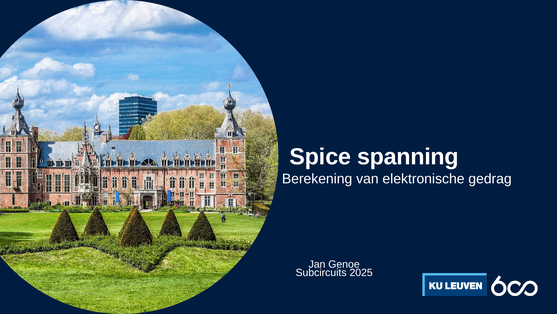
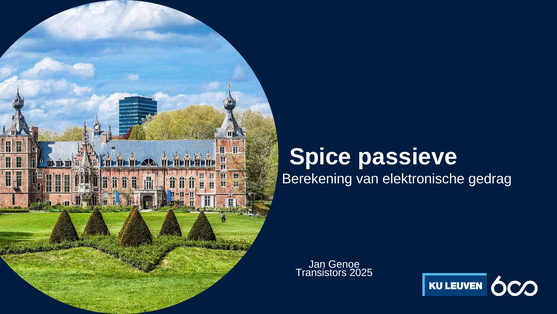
spanning: spanning -> passieve
Subcircuits: Subcircuits -> Transistors
